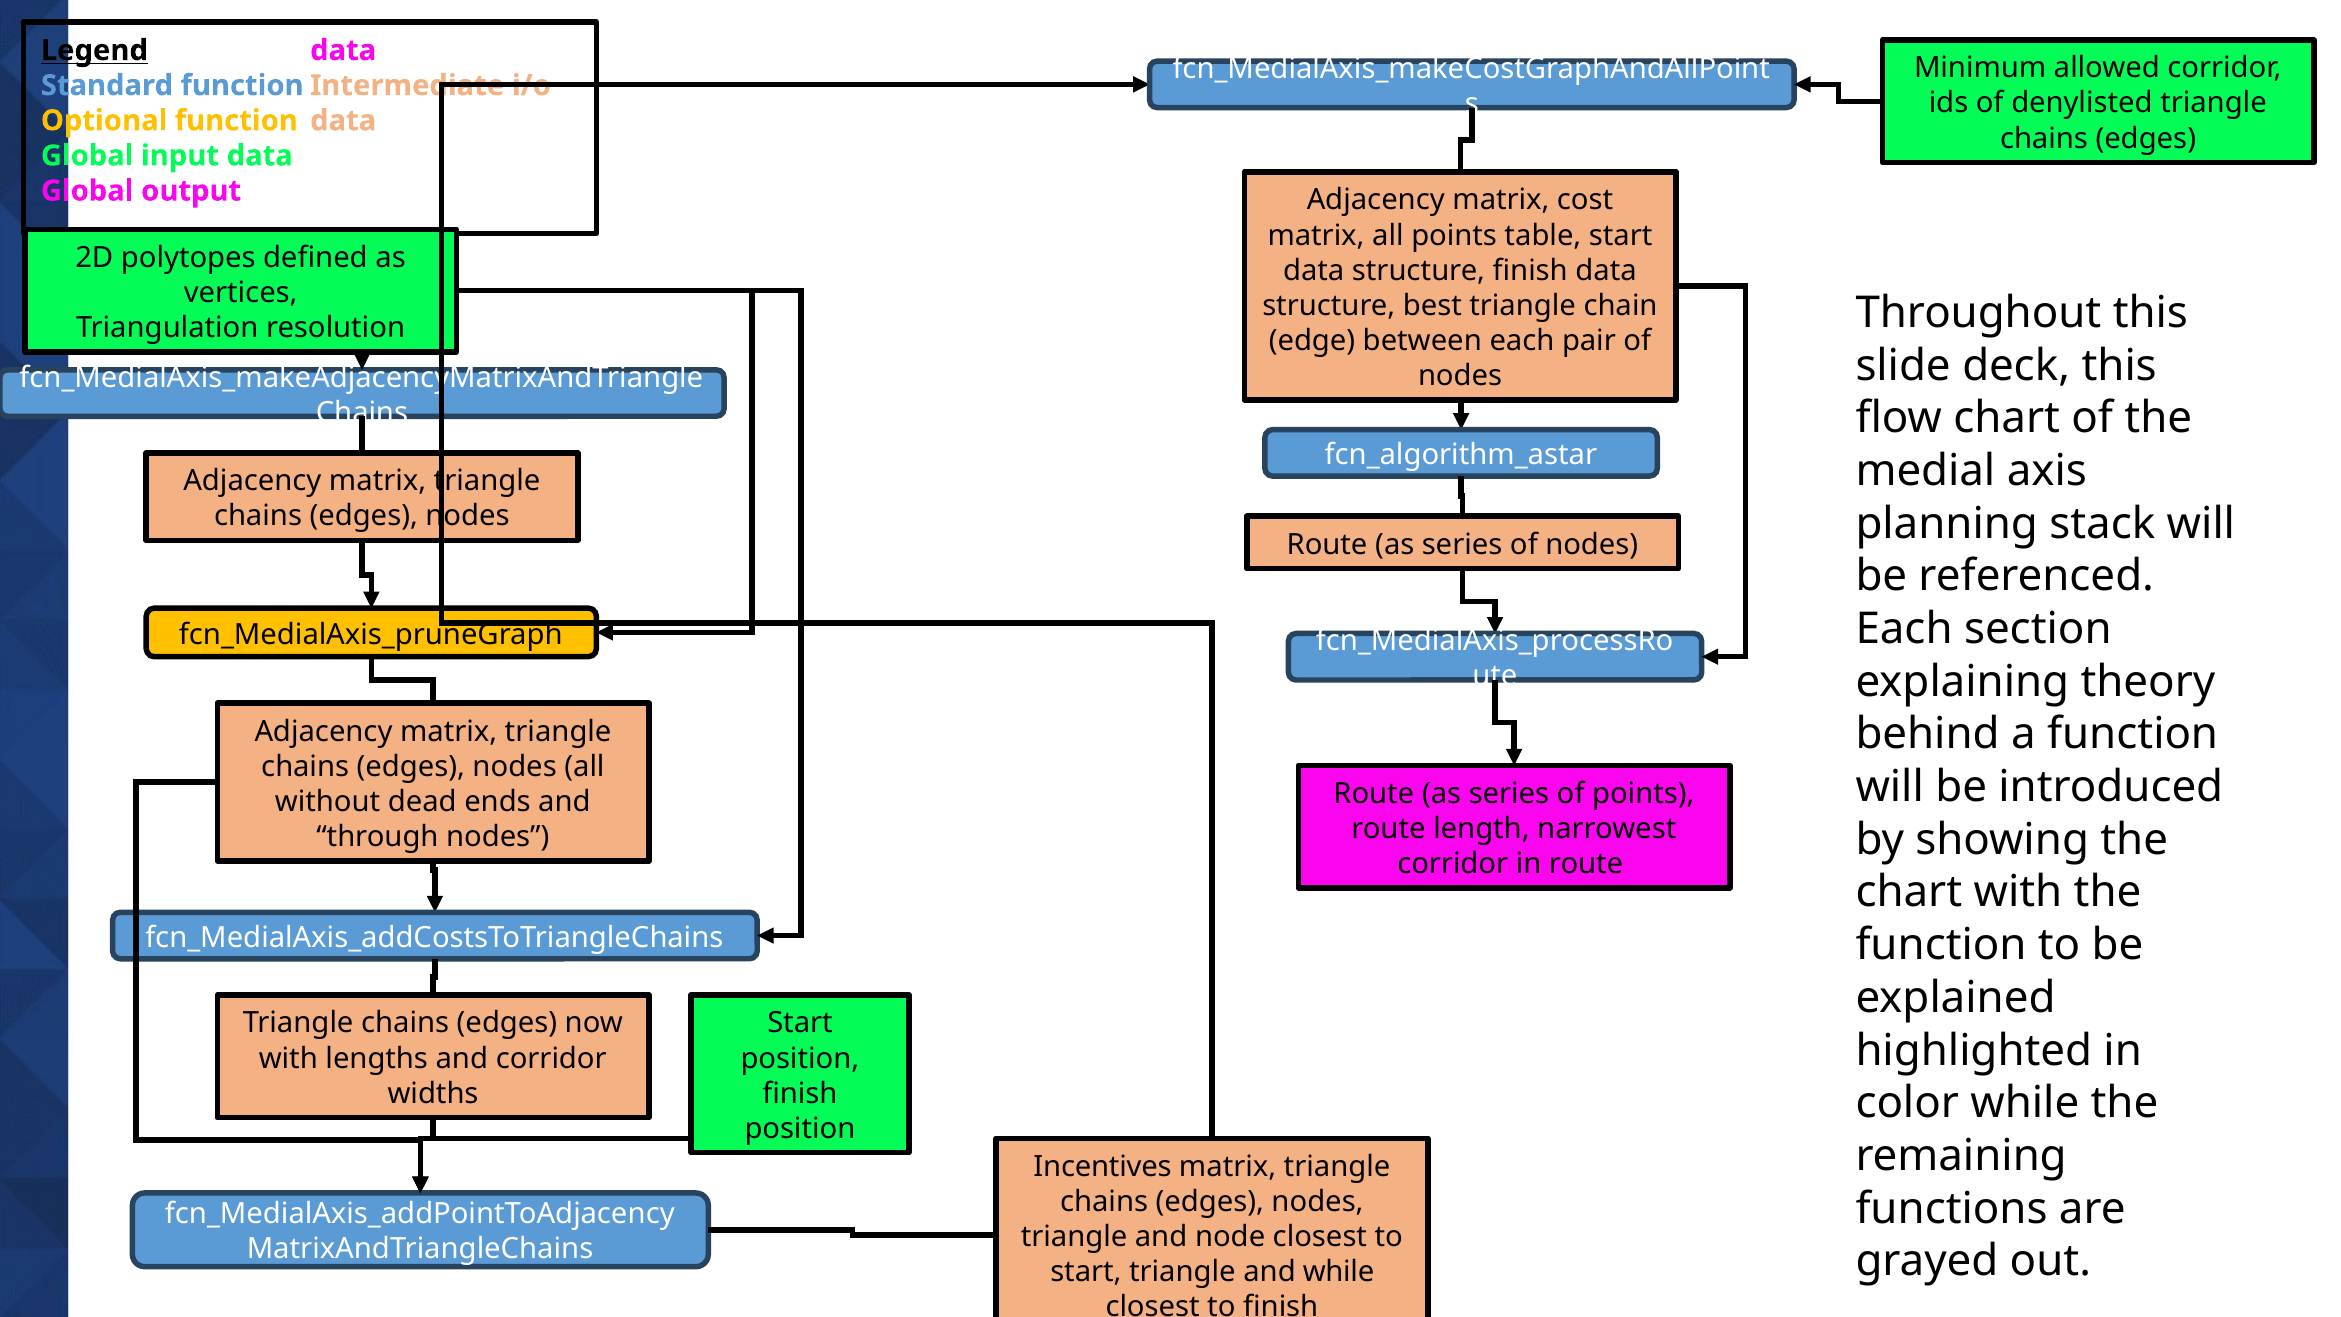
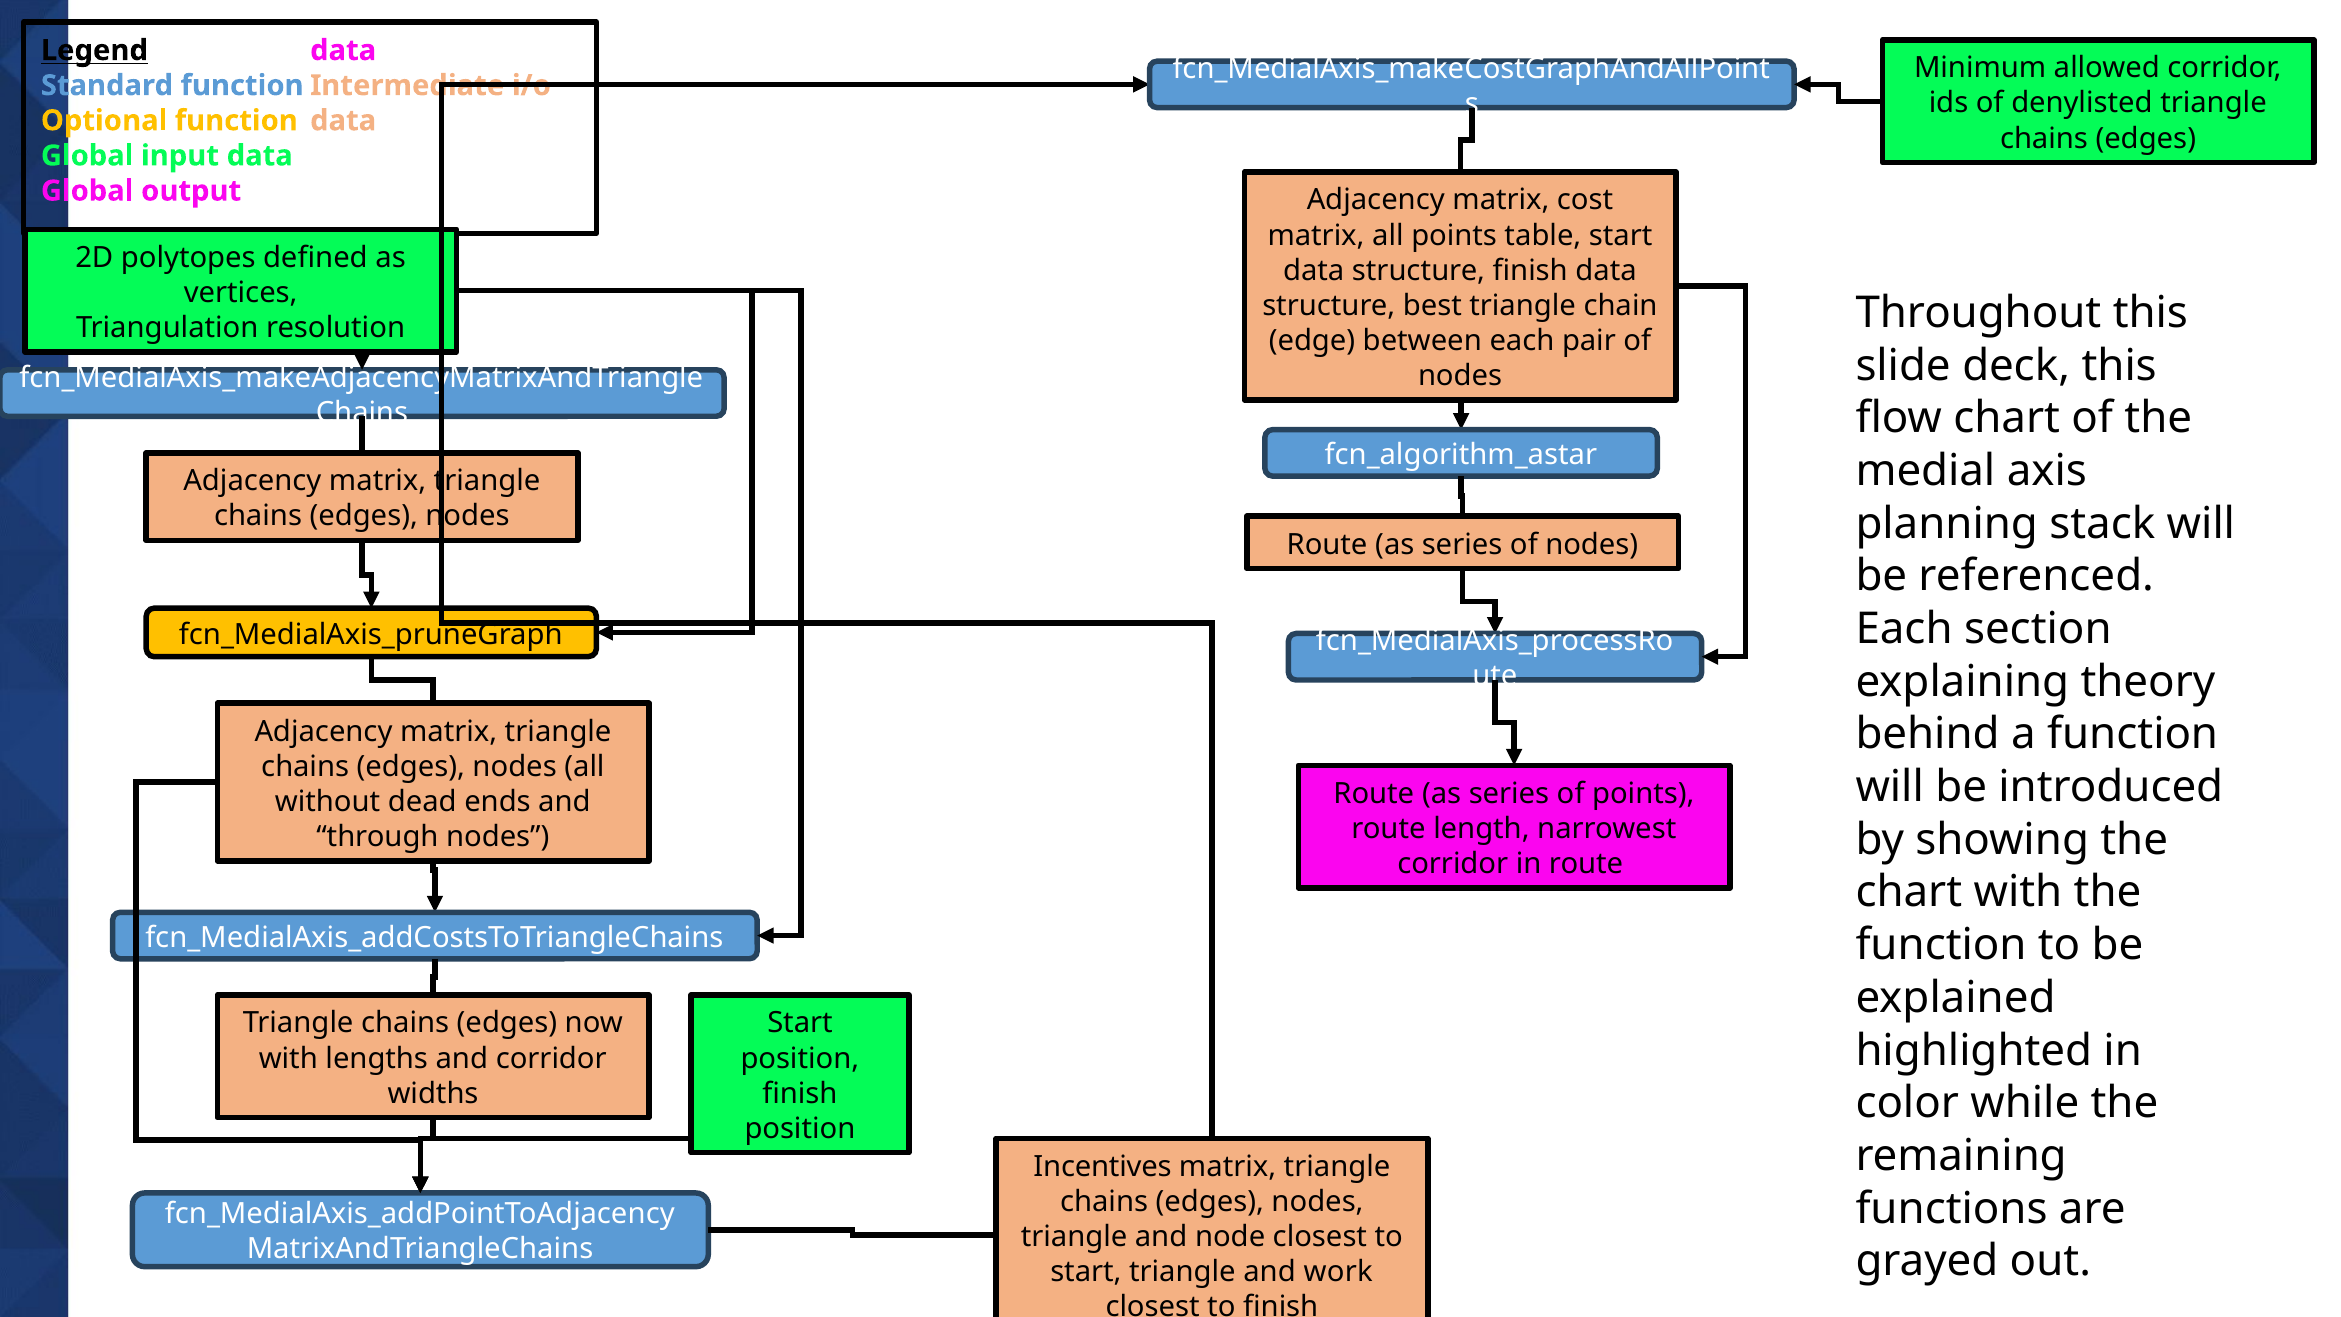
and while: while -> work
